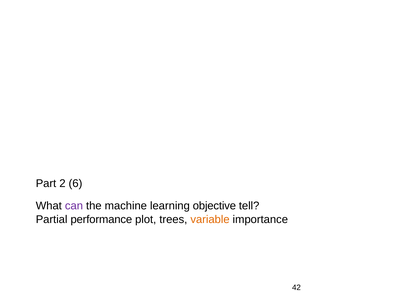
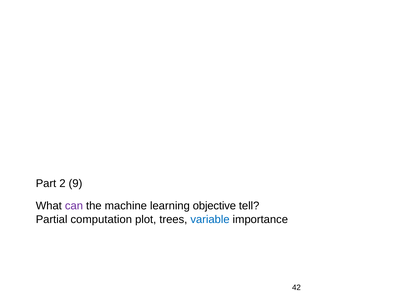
6: 6 -> 9
performance: performance -> computation
variable colour: orange -> blue
